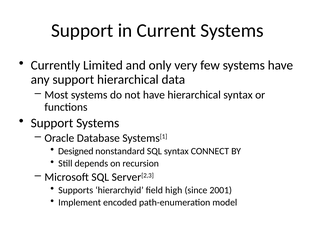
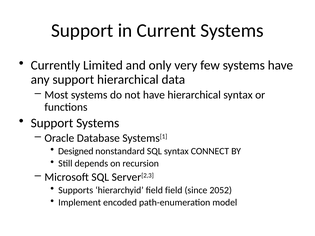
field high: high -> field
2001: 2001 -> 2052
